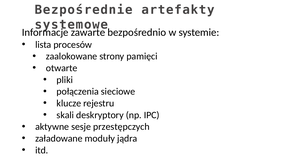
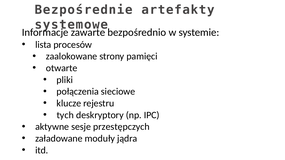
skali: skali -> tych
